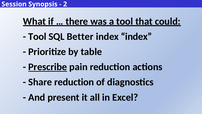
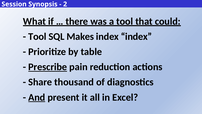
Better: Better -> Makes
Share reduction: reduction -> thousand
And underline: none -> present
